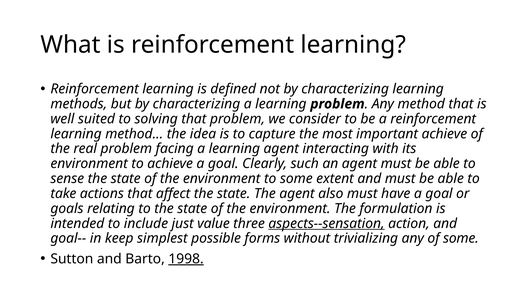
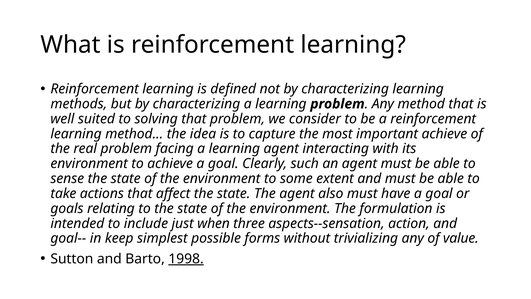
value: value -> when
aspects--sensation underline: present -> none
of some: some -> value
